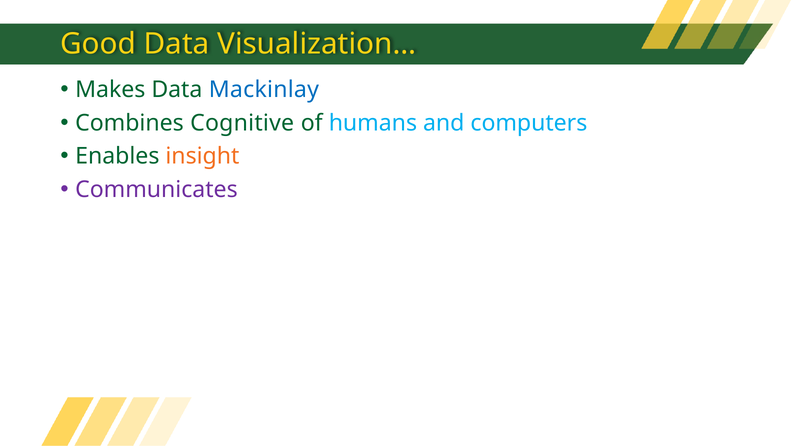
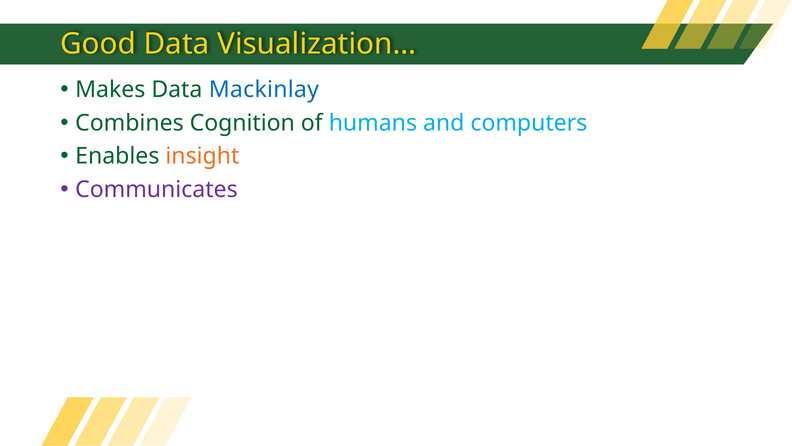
Cognitive: Cognitive -> Cognition
